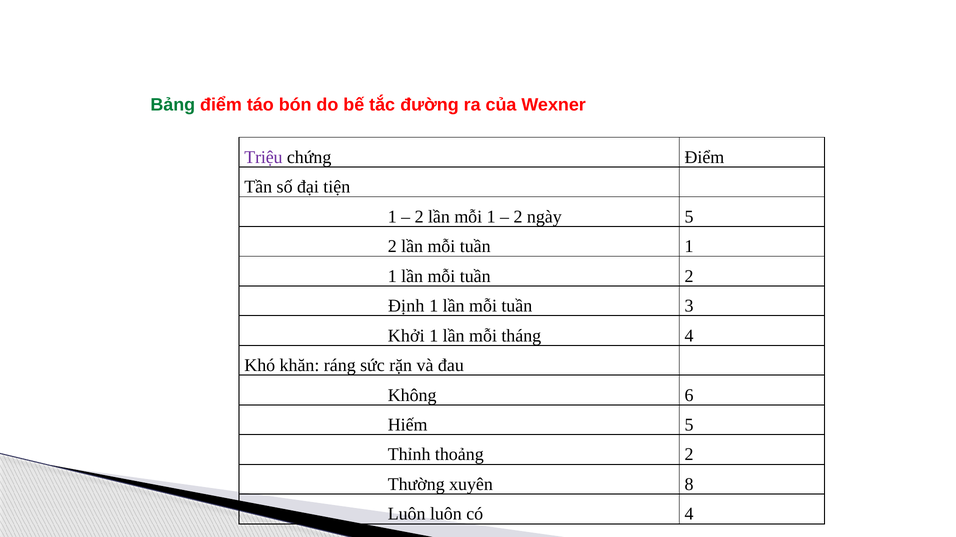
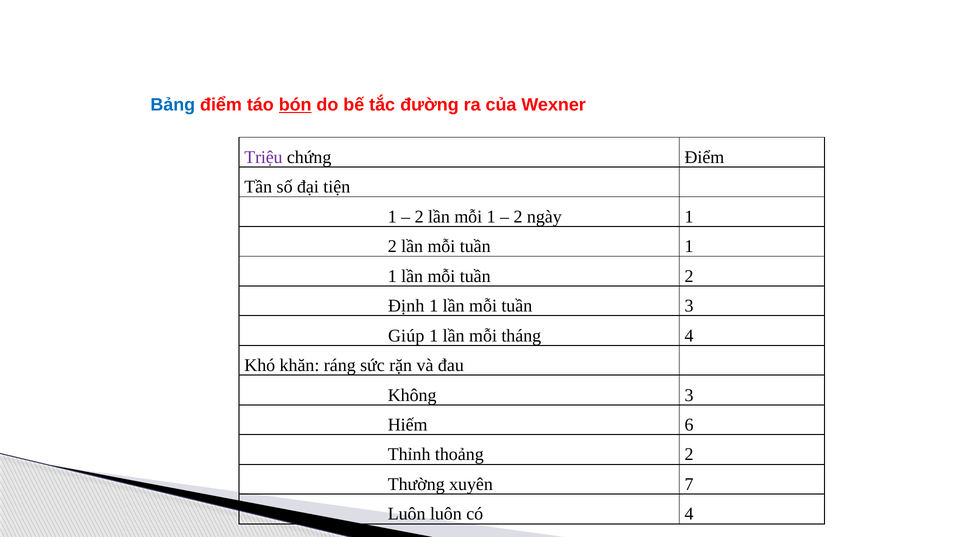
Bảng colour: green -> blue
bón underline: none -> present
ngày 5: 5 -> 1
Khởi: Khởi -> Giúp
Không 6: 6 -> 3
Hiếm 5: 5 -> 6
8: 8 -> 7
